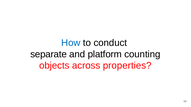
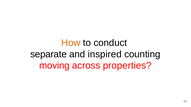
How colour: blue -> orange
platform: platform -> inspired
objects: objects -> moving
